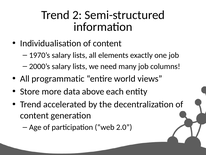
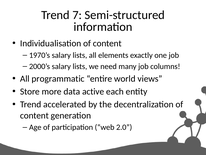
2: 2 -> 7
above: above -> active
